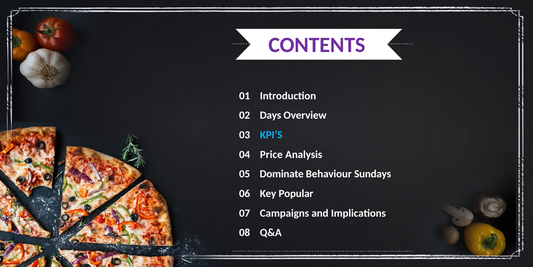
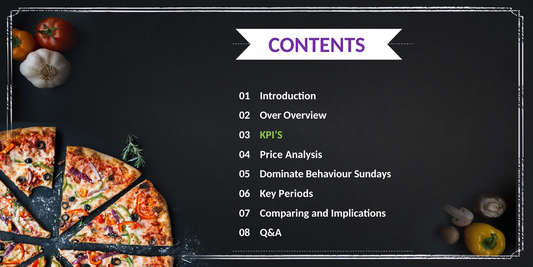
Days: Days -> Over
KPI’S colour: light blue -> light green
Popular: Popular -> Periods
Campaigns: Campaigns -> Comparing
